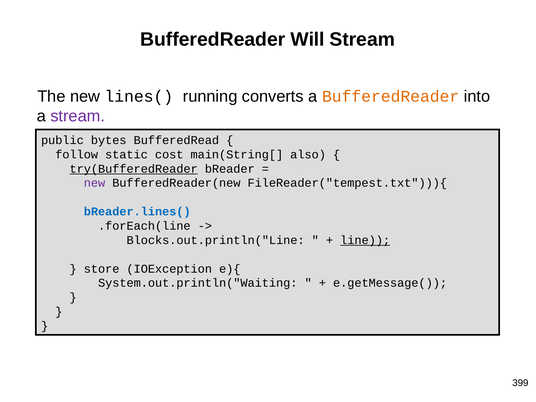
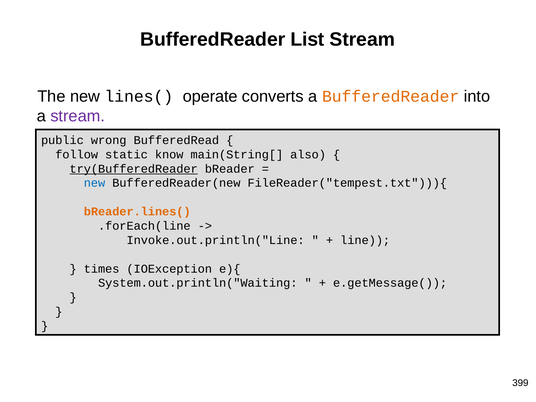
Will: Will -> List
running: running -> operate
bytes: bytes -> wrong
cost: cost -> know
new at (94, 183) colour: purple -> blue
bReader.lines( colour: blue -> orange
Blocks.out.println("Line: Blocks.out.println("Line -> Invoke.out.println("Line
line underline: present -> none
store: store -> times
